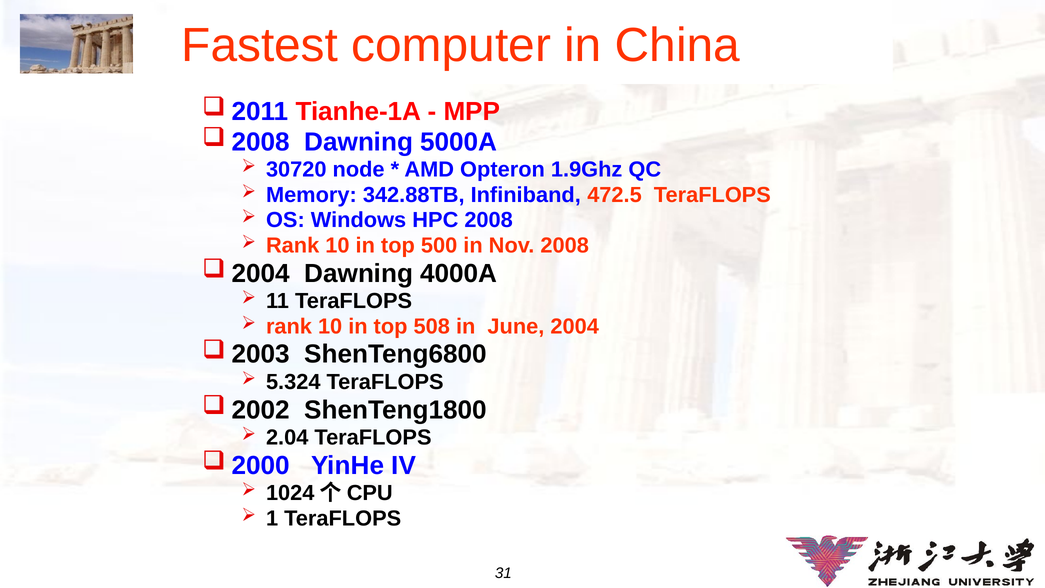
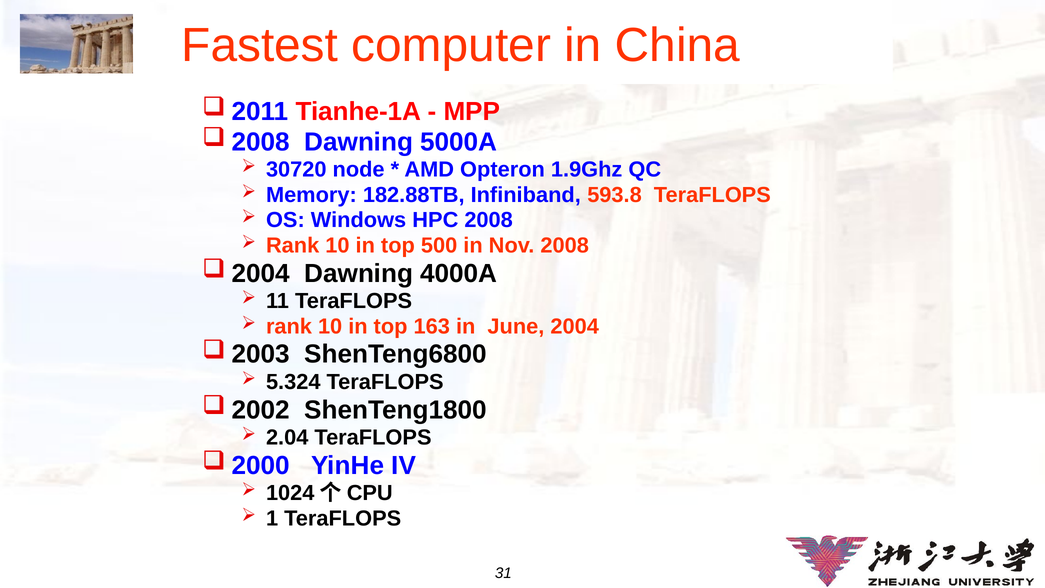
342.88TB: 342.88TB -> 182.88TB
472.5: 472.5 -> 593.8
508: 508 -> 163
